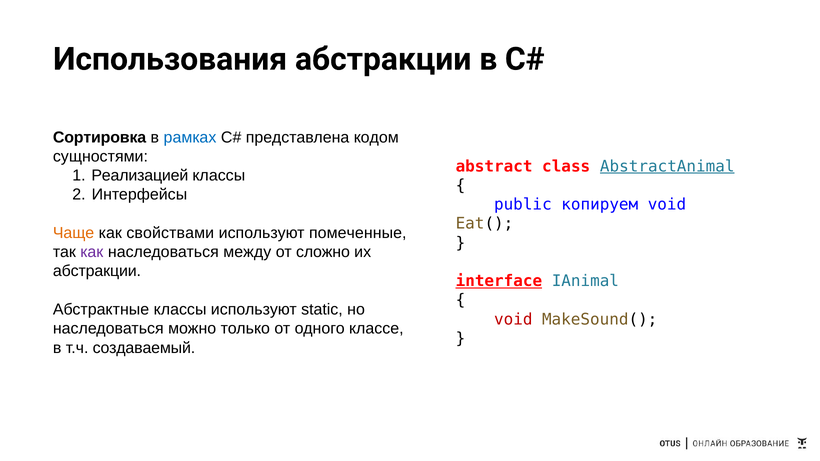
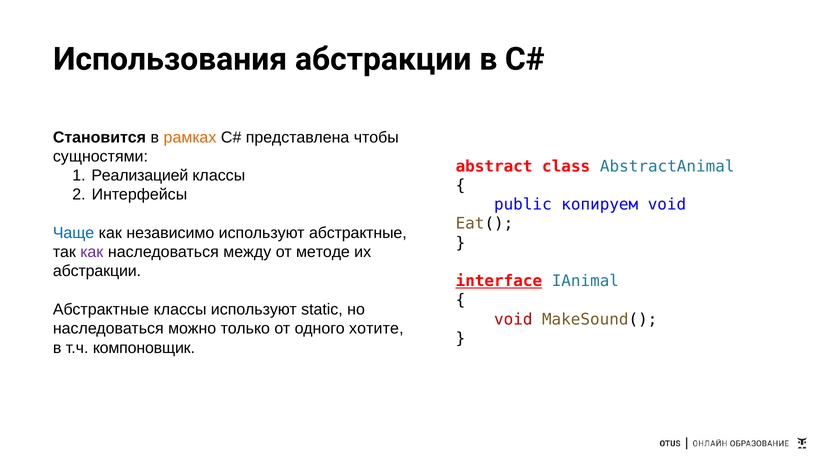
Сортировка: Сортировка -> Становится
рамках colour: blue -> orange
кодом: кодом -> чтобы
AbstractAnimal underline: present -> none
Чаще colour: orange -> blue
свойствами: свойствами -> независимо
используют помеченные: помеченные -> абстрактные
сложно: сложно -> методе
классе: классе -> хотите
создаваемый: создаваемый -> компоновщик
